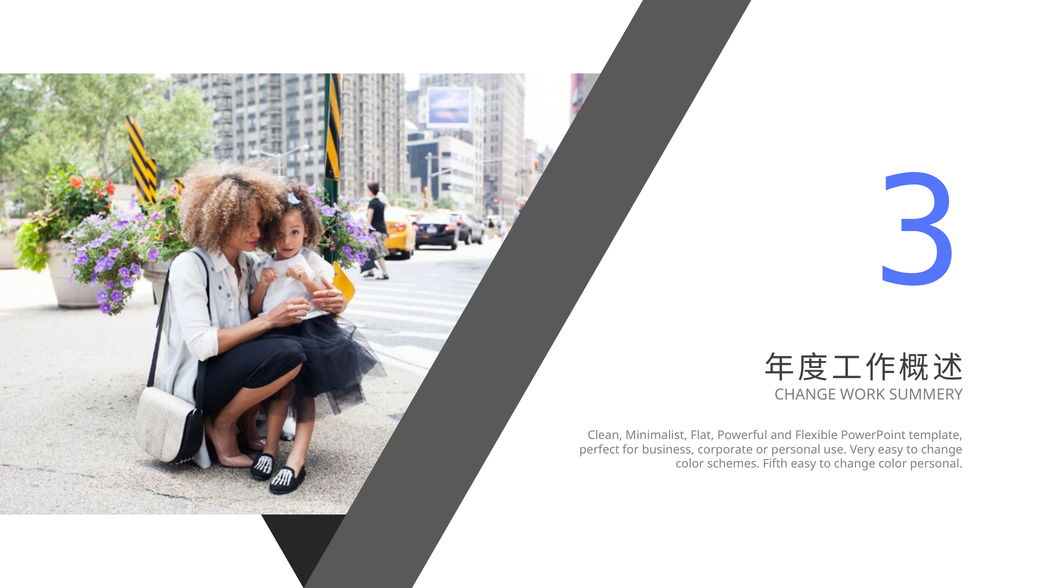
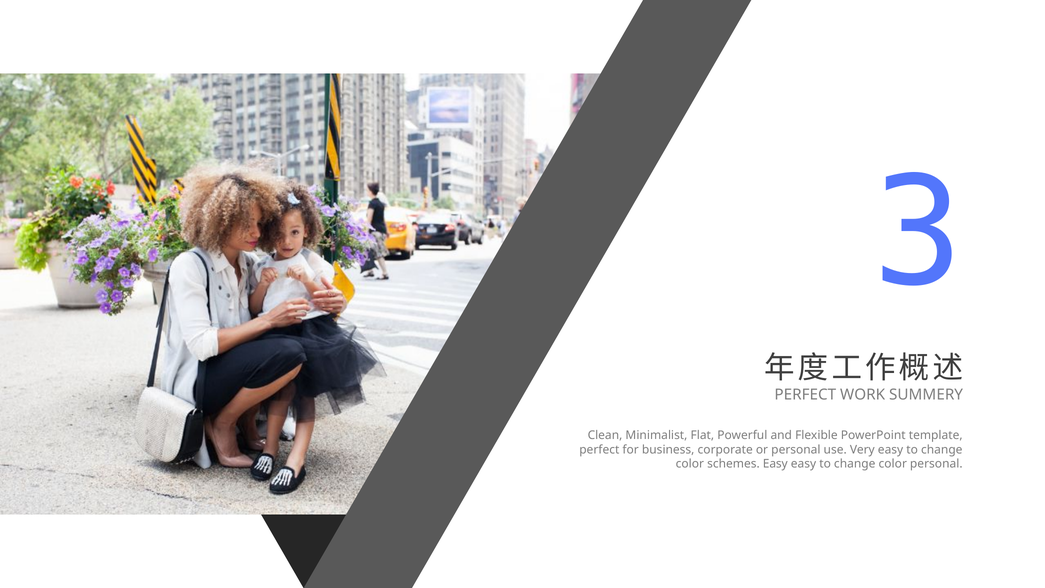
CHANGE at (805, 394): CHANGE -> PERFECT
Fifth at (775, 464): Fifth -> Easy
